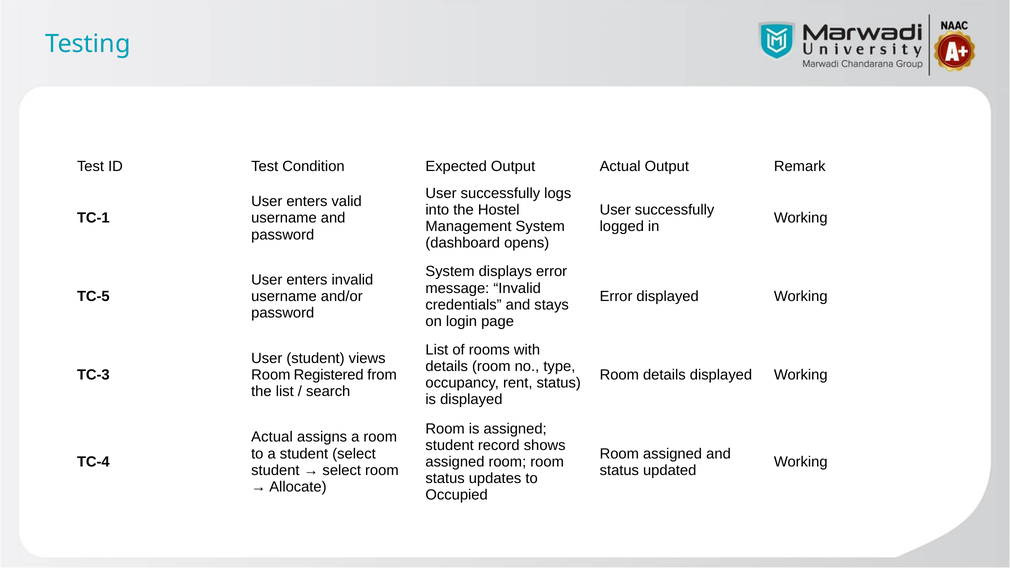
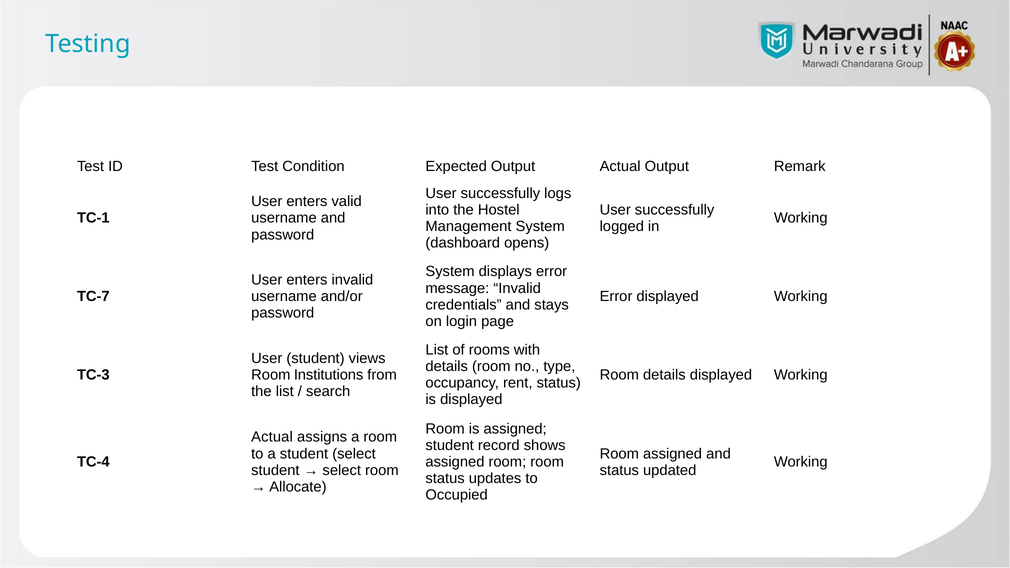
TC-5: TC-5 -> TC-7
Registered: Registered -> Institutions
